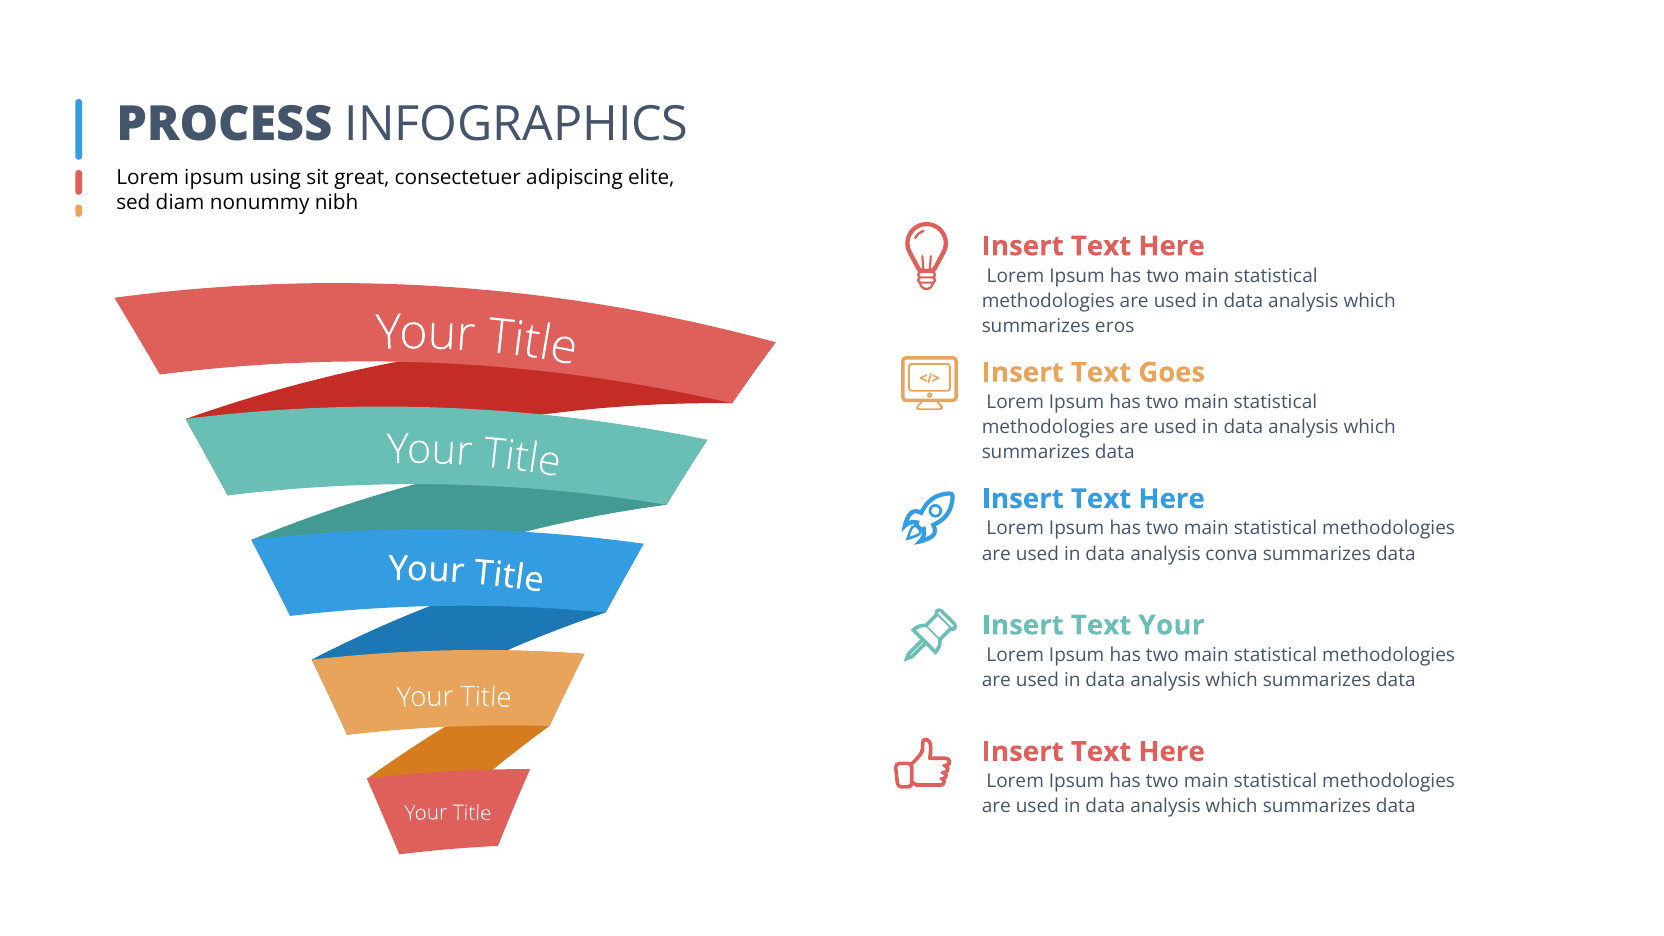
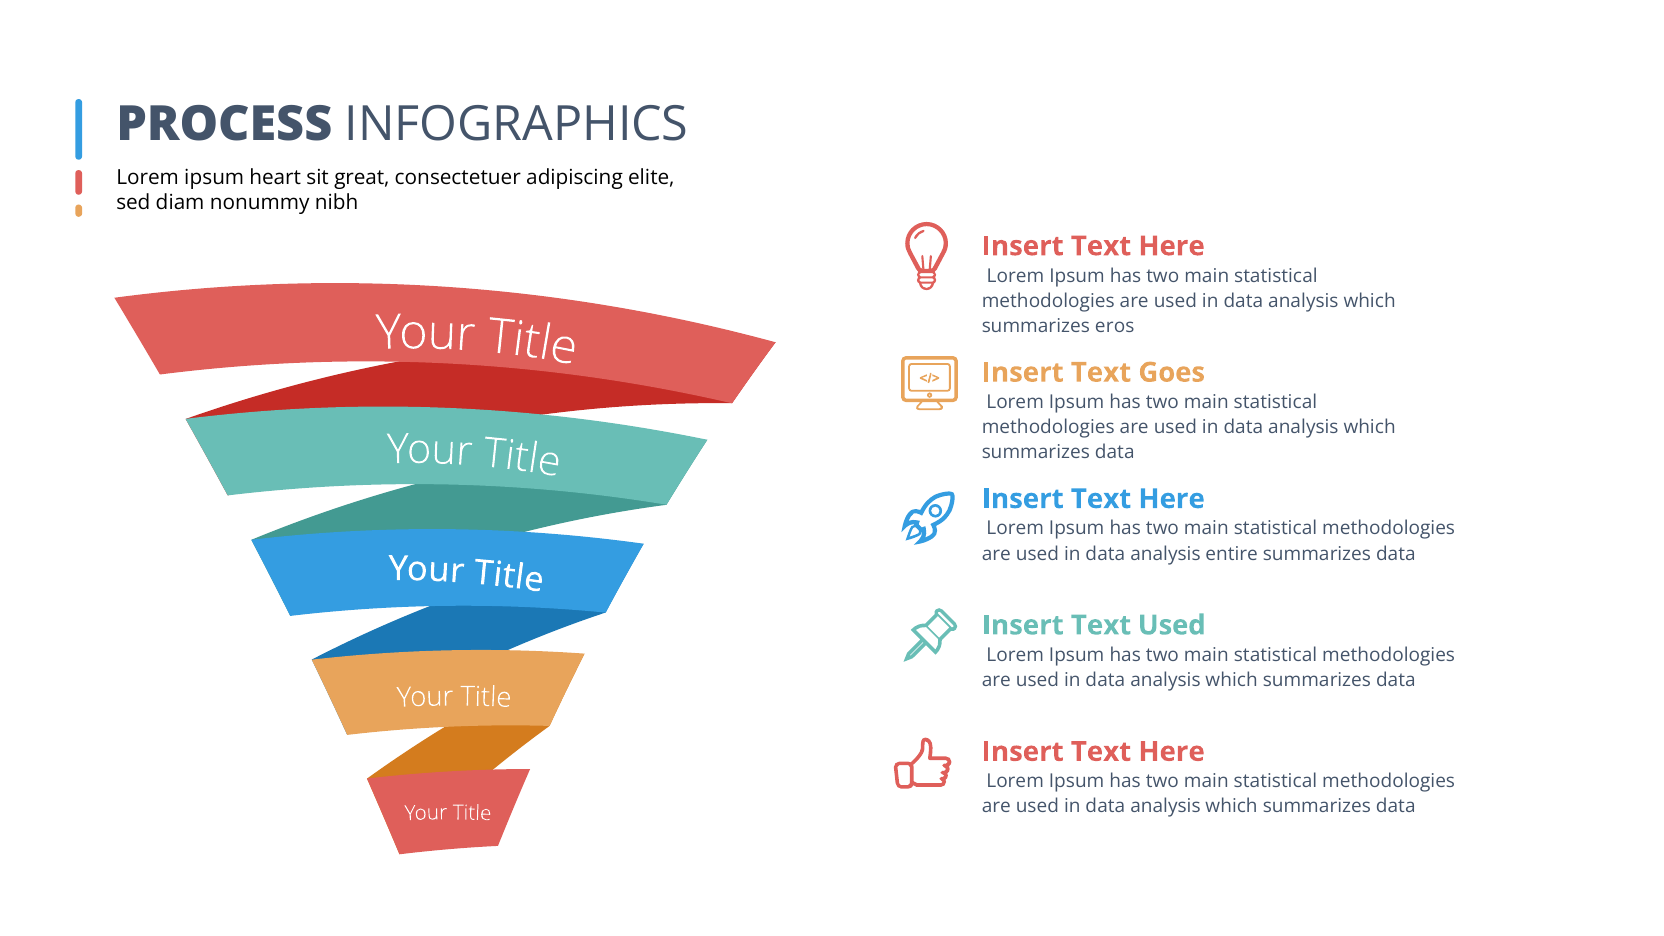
using: using -> heart
conva: conva -> entire
Text Your: Your -> Used
